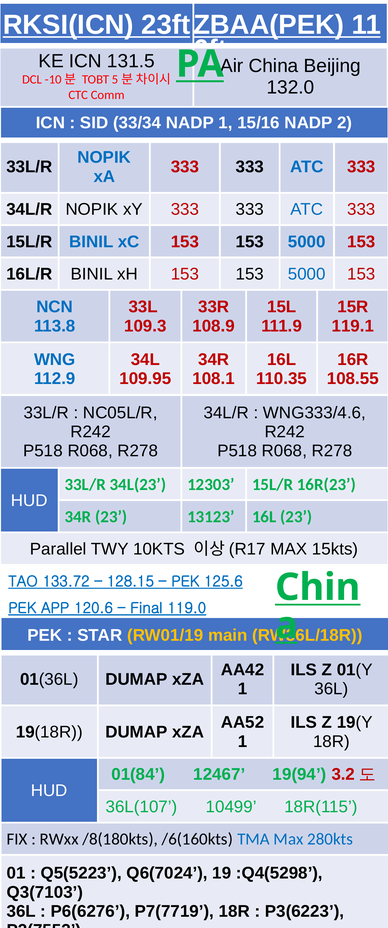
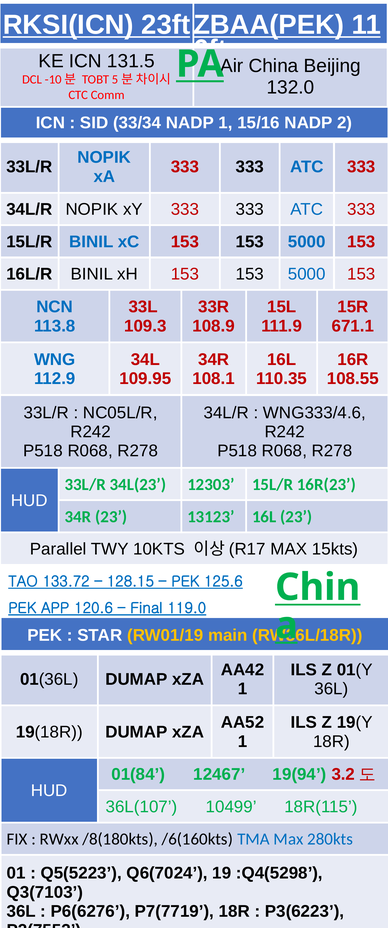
119.1: 119.1 -> 671.1
